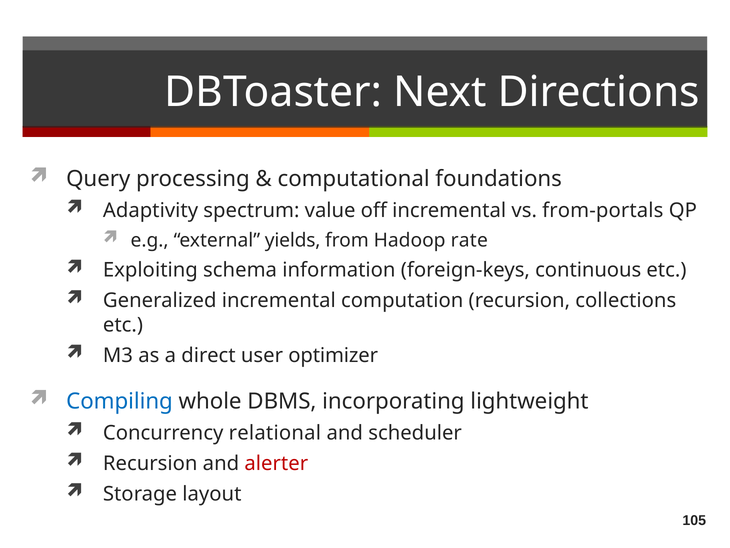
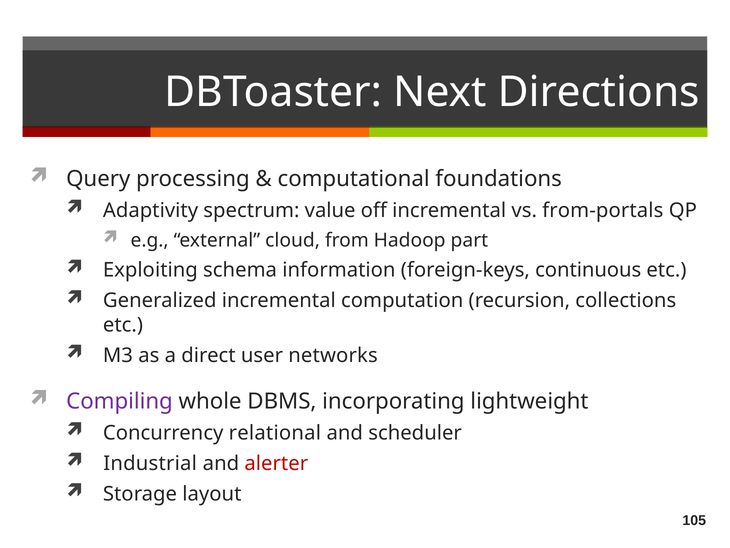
yields: yields -> cloud
rate: rate -> part
optimizer: optimizer -> networks
Compiling colour: blue -> purple
Recursion at (150, 463): Recursion -> Industrial
